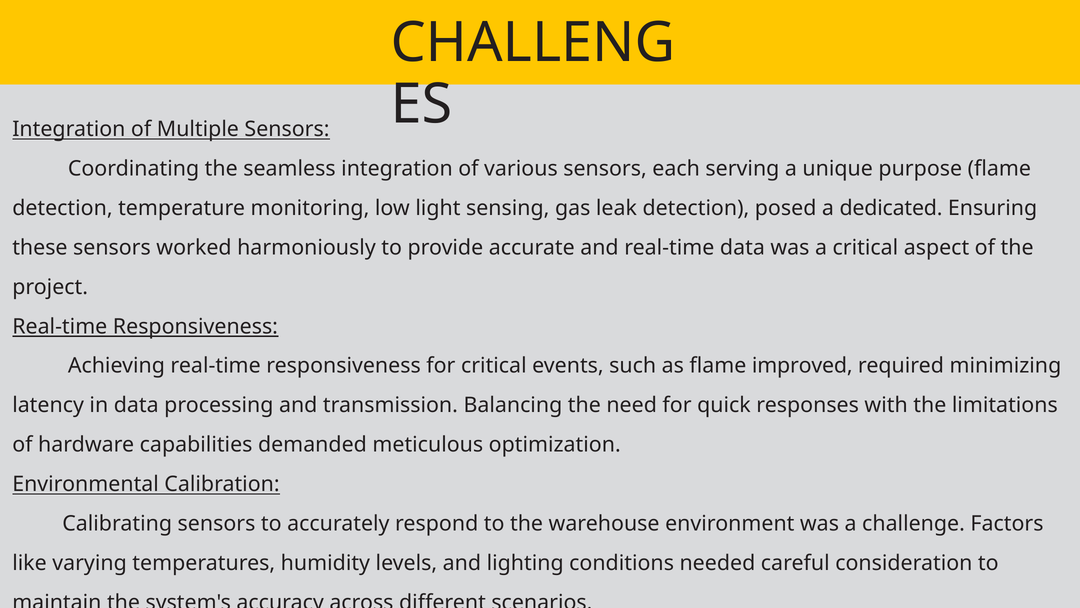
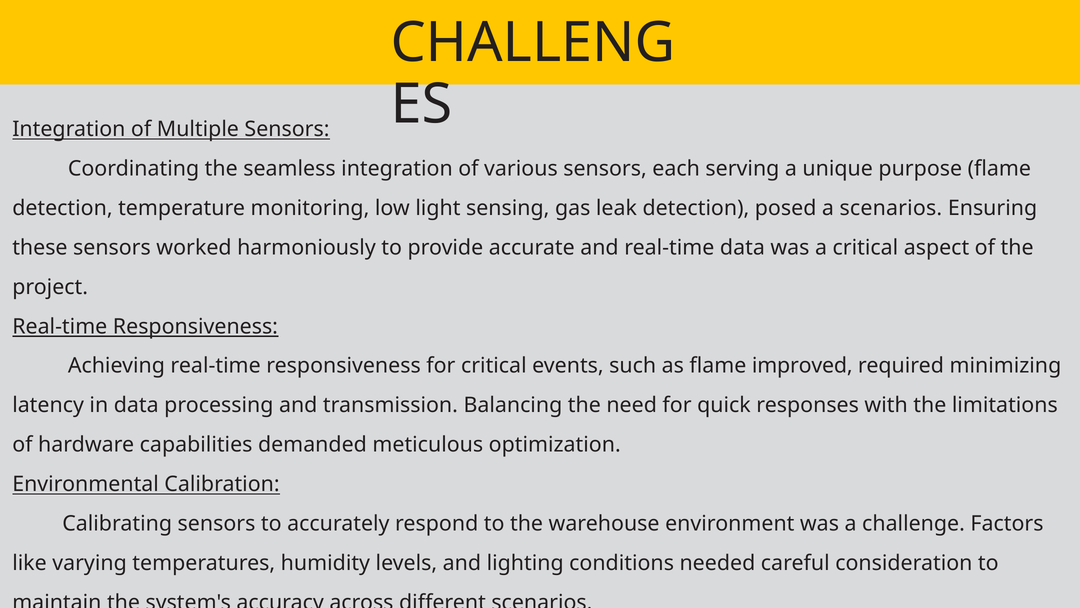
a dedicated: dedicated -> scenarios
